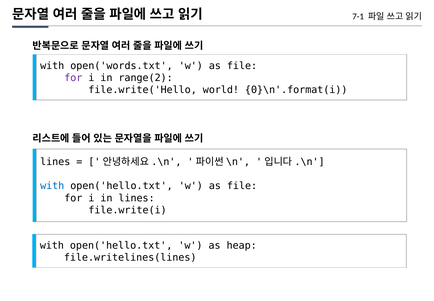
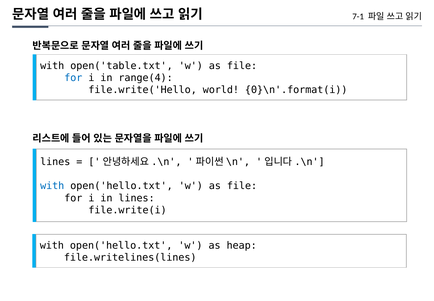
open('words.txt: open('words.txt -> open('table.txt
for at (73, 78) colour: purple -> blue
range(2: range(2 -> range(4
